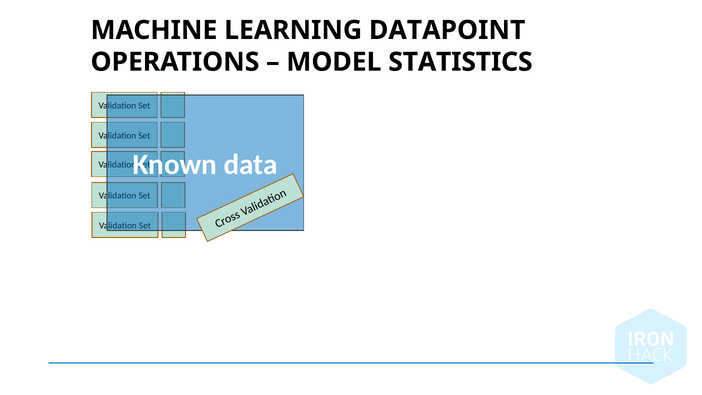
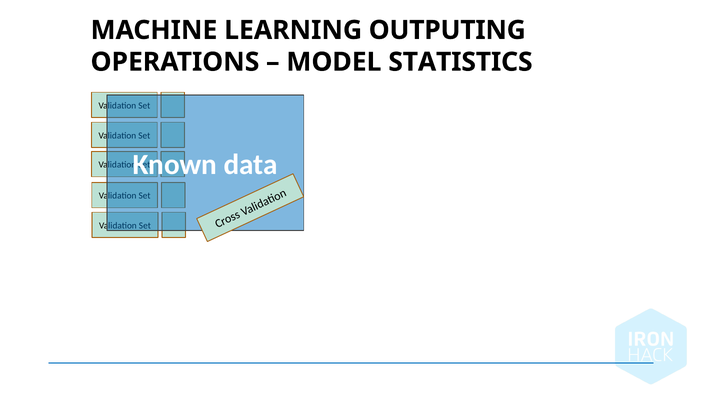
DATAPOINT: DATAPOINT -> OUTPUTING
